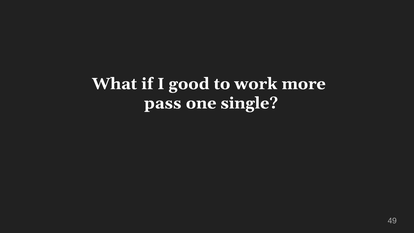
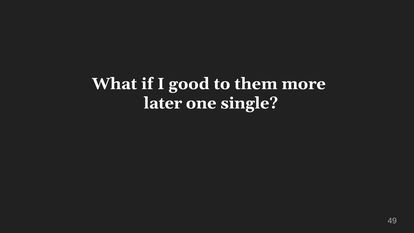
work: work -> them
pass: pass -> later
